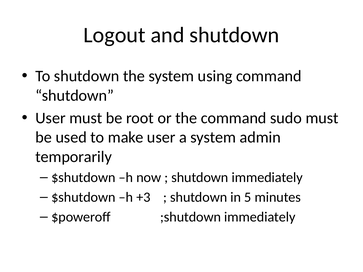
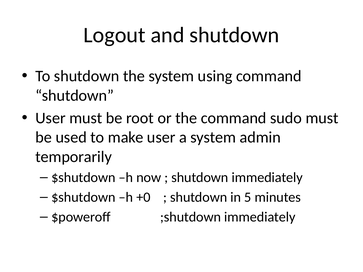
+3: +3 -> +0
